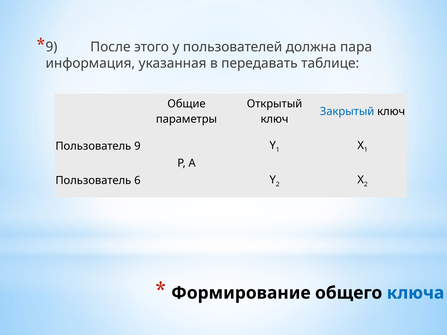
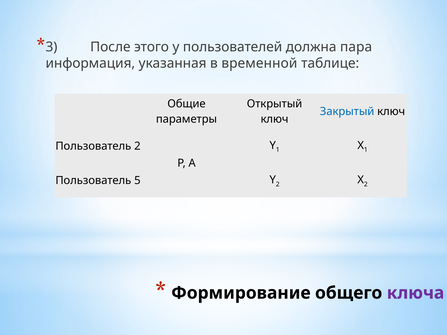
9 at (51, 47): 9 -> 3
передавать: передавать -> временной
Пользователь 9: 9 -> 2
6: 6 -> 5
ключа colour: blue -> purple
